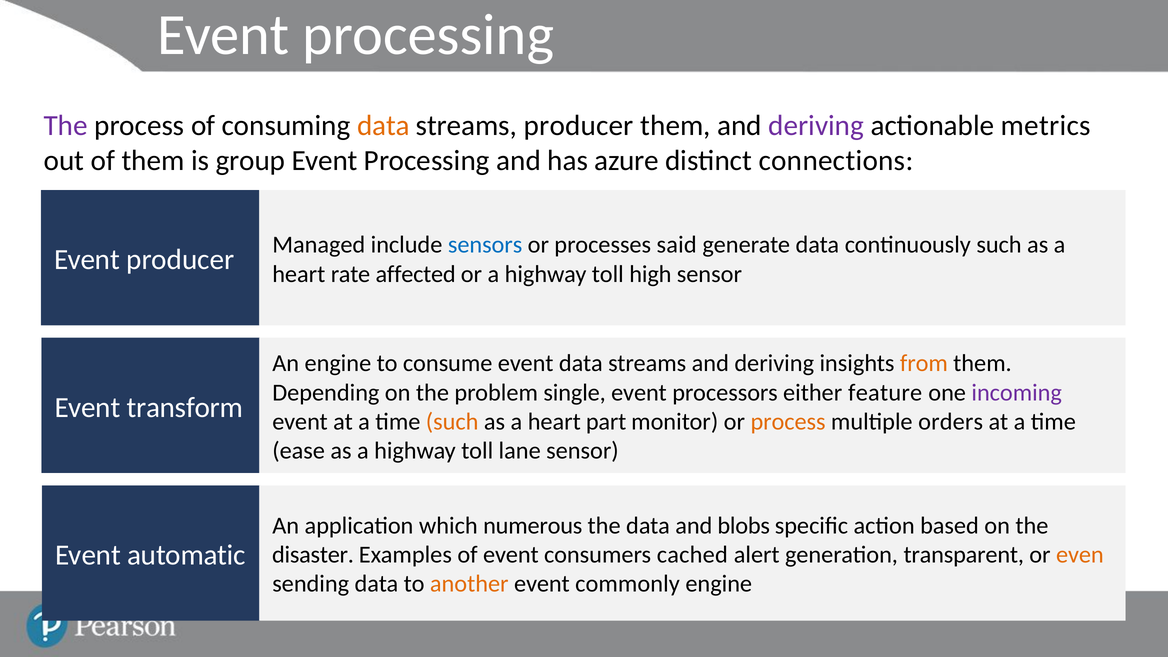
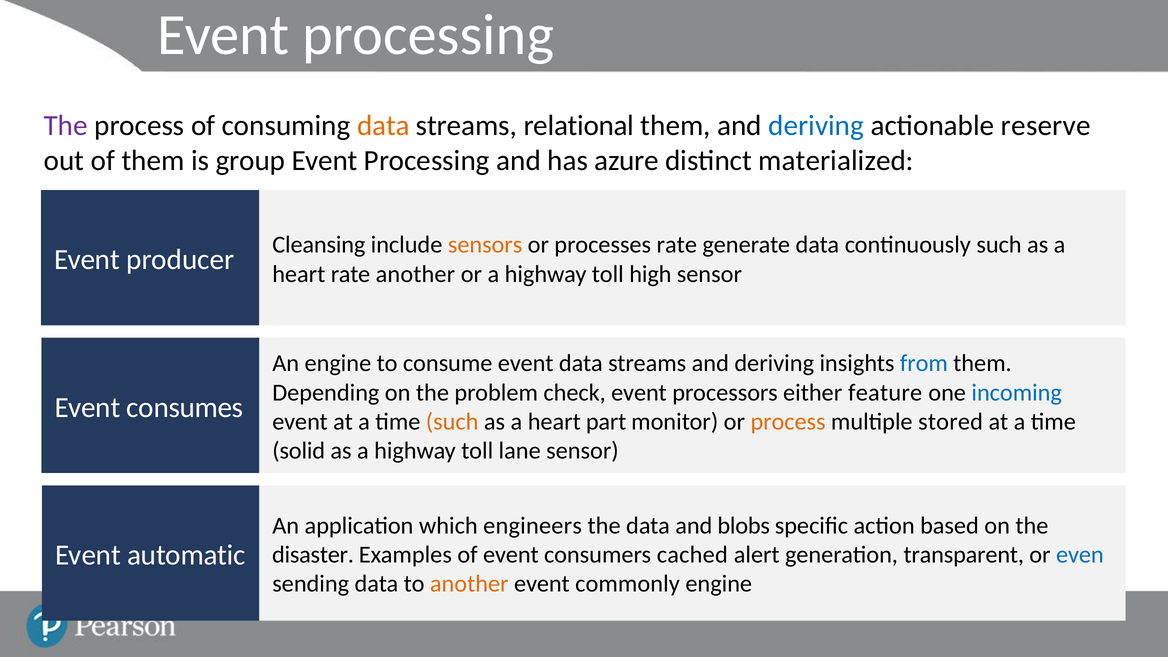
streams producer: producer -> relational
deriving at (816, 126) colour: purple -> blue
metrics: metrics -> reserve
connections: connections -> materialized
Managed: Managed -> Cleansing
sensors colour: blue -> orange
processes said: said -> rate
rate affected: affected -> another
from colour: orange -> blue
single: single -> check
incoming colour: purple -> blue
transform: transform -> consumes
orders: orders -> stored
ease: ease -> solid
numerous: numerous -> engineers
even colour: orange -> blue
